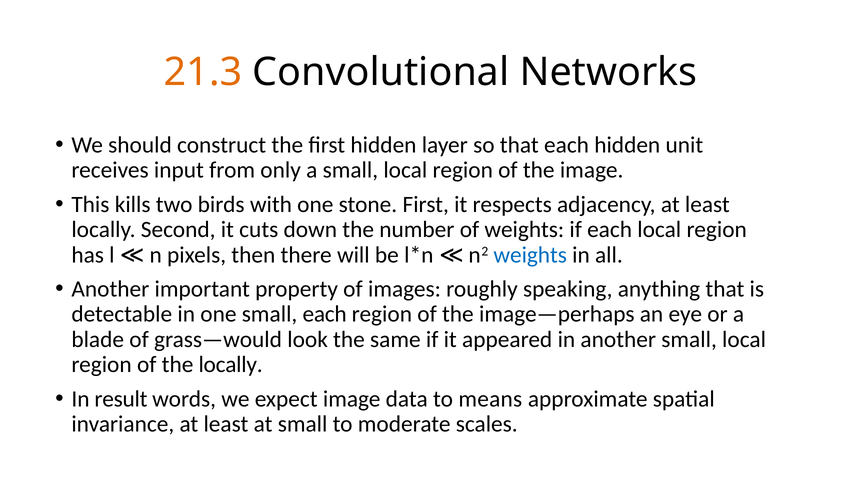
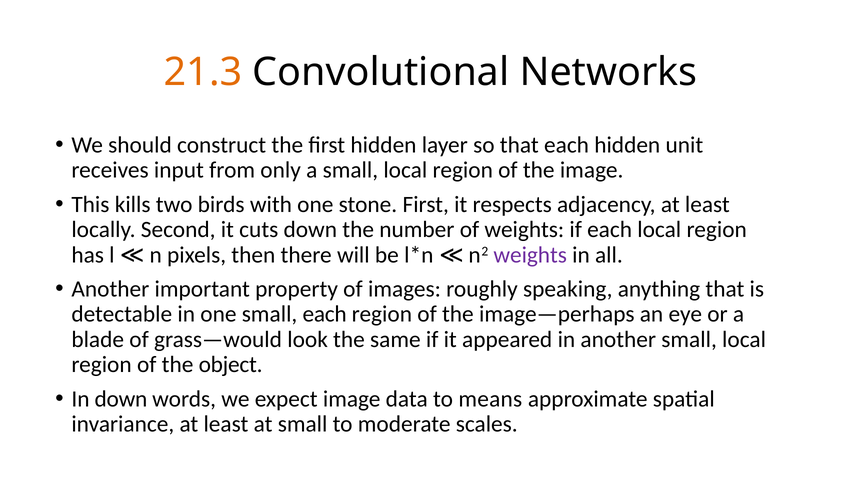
weights at (530, 255) colour: blue -> purple
the locally: locally -> object
In result: result -> down
